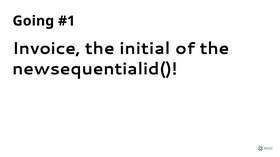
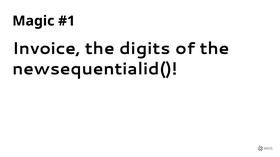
Going: Going -> Magic
initial: initial -> digits
